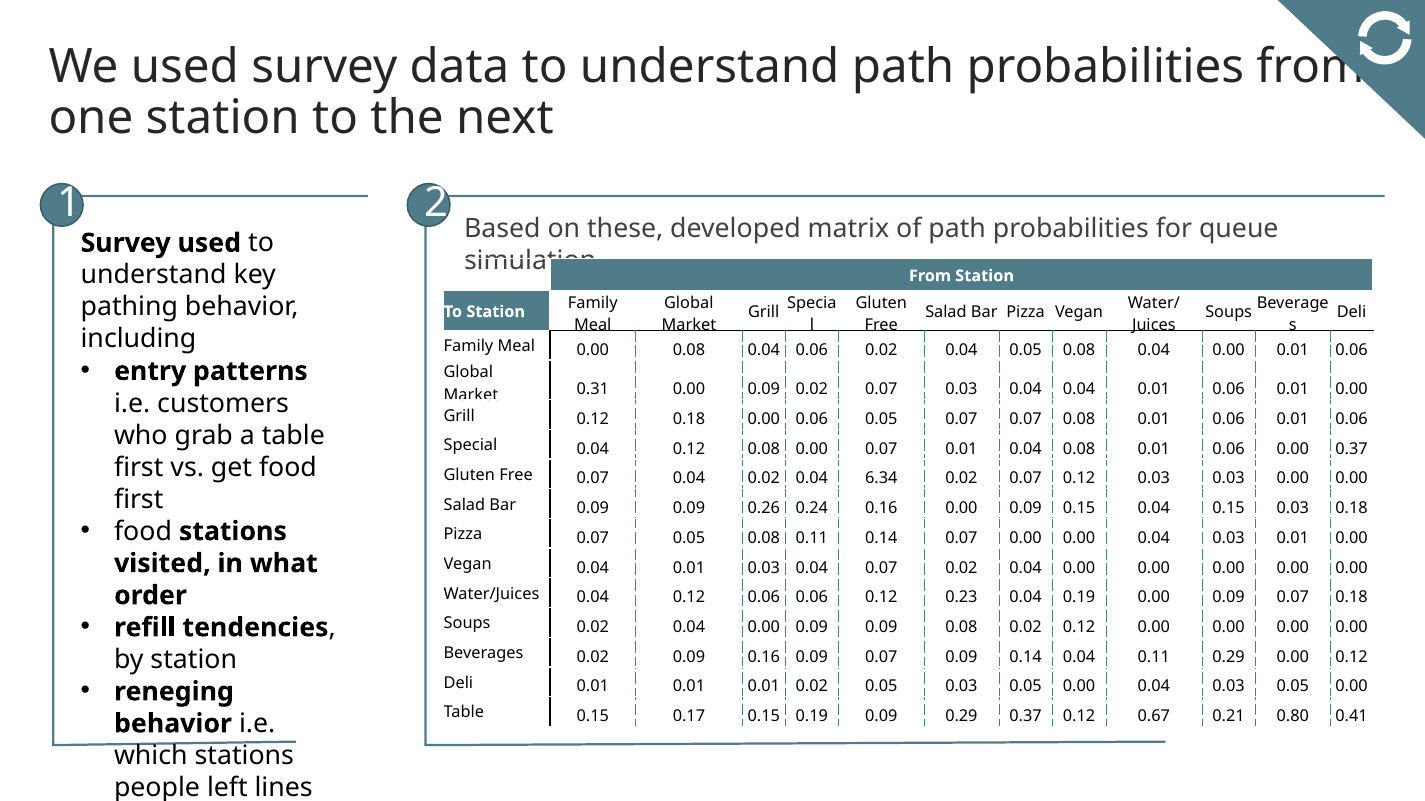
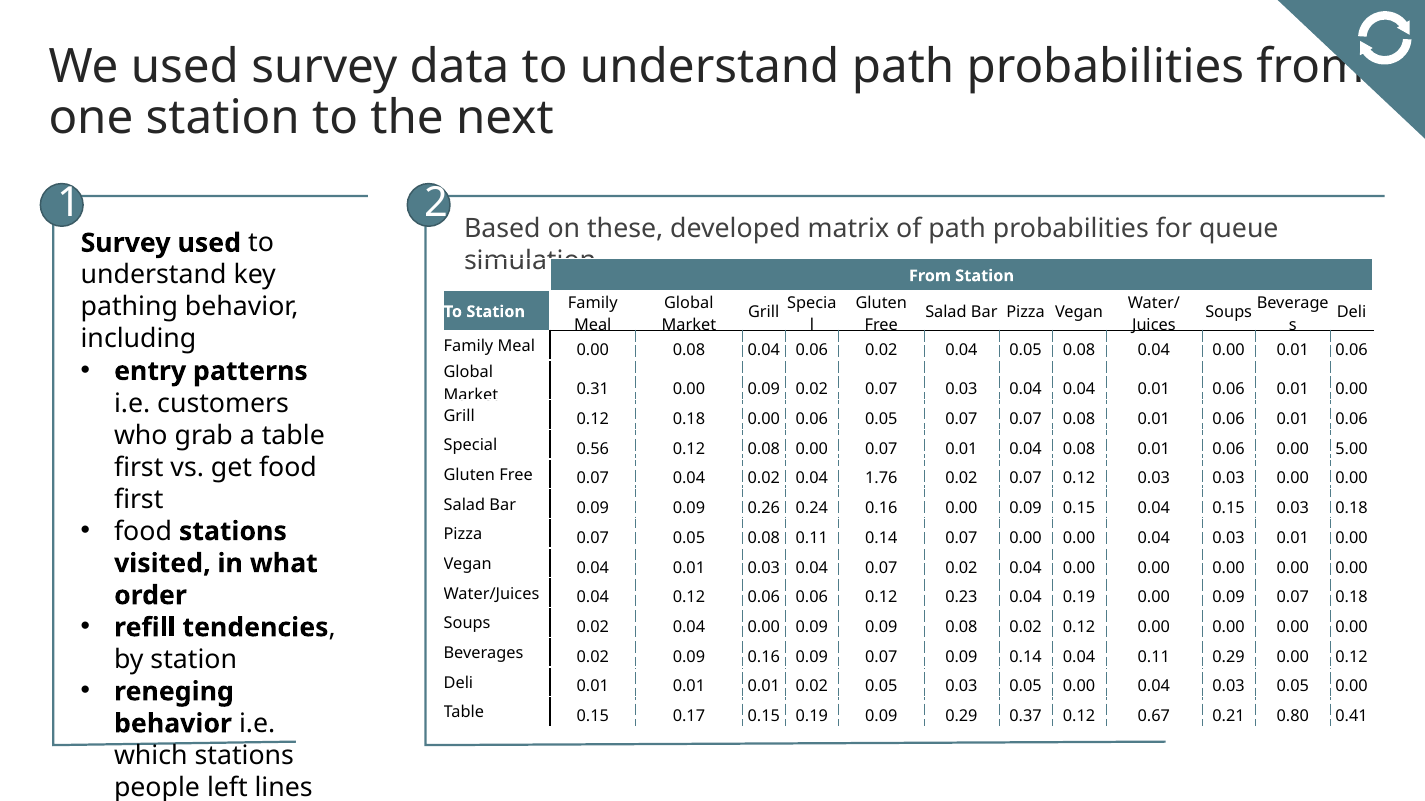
Special 0.04: 0.04 -> 0.56
0.00 0.37: 0.37 -> 5.00
6.34: 6.34 -> 1.76
